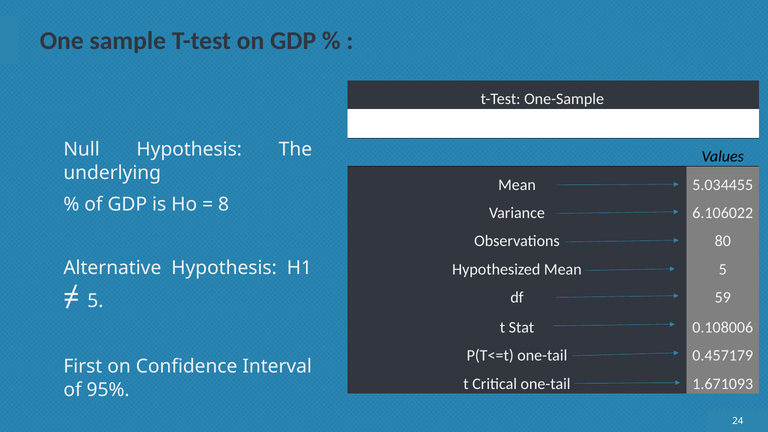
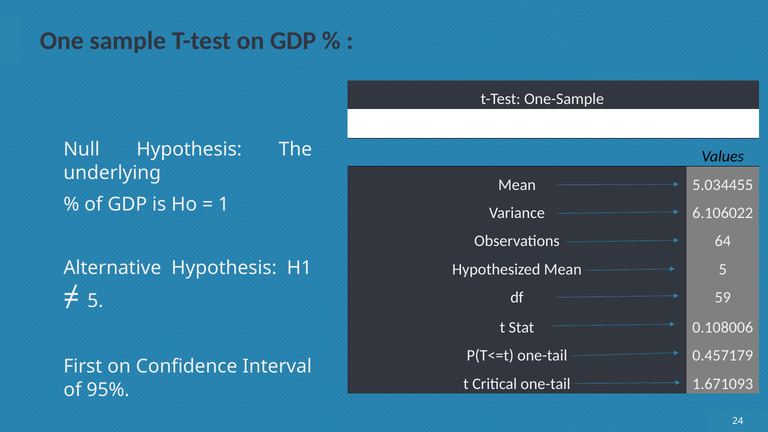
8: 8 -> 1
80: 80 -> 64
